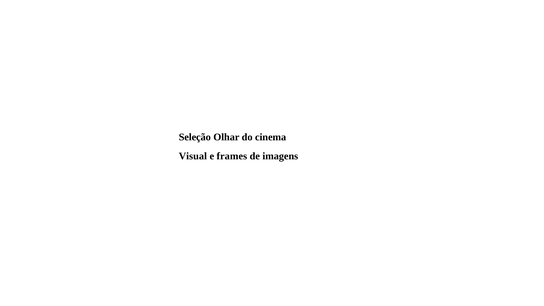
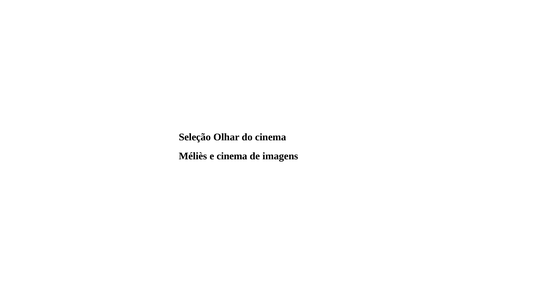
Visual: Visual -> Méliès
e frames: frames -> cinema
